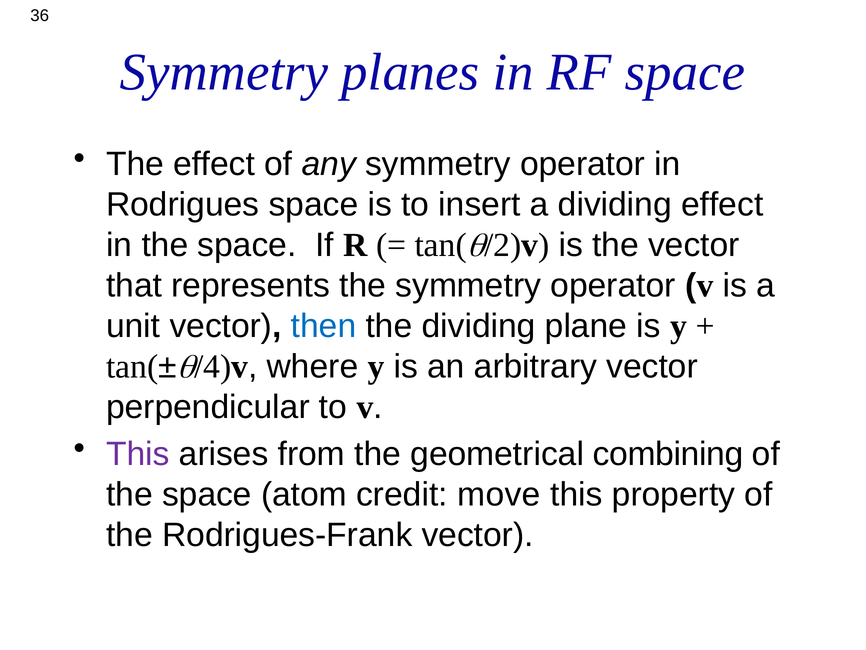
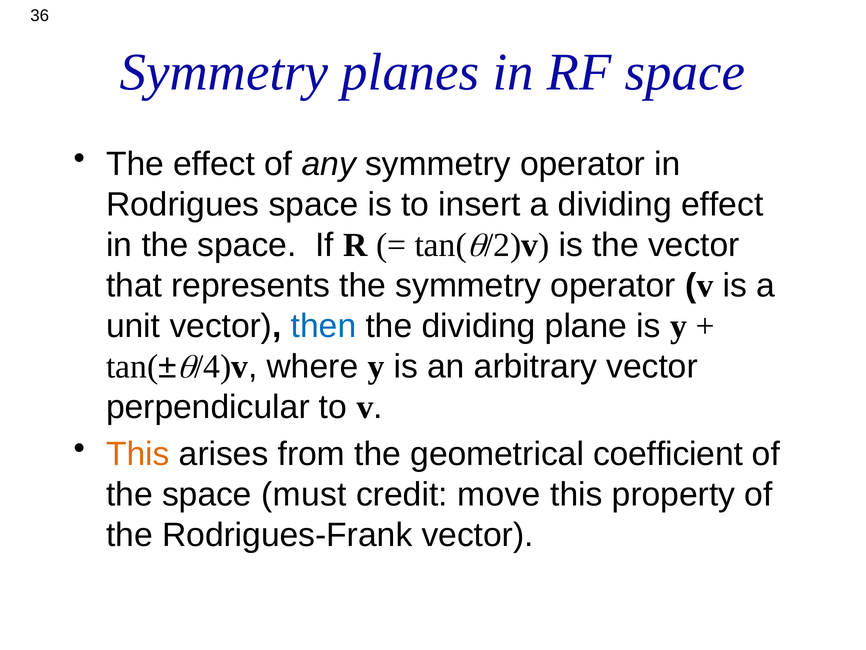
This at (138, 454) colour: purple -> orange
combining: combining -> coefficient
atom: atom -> must
